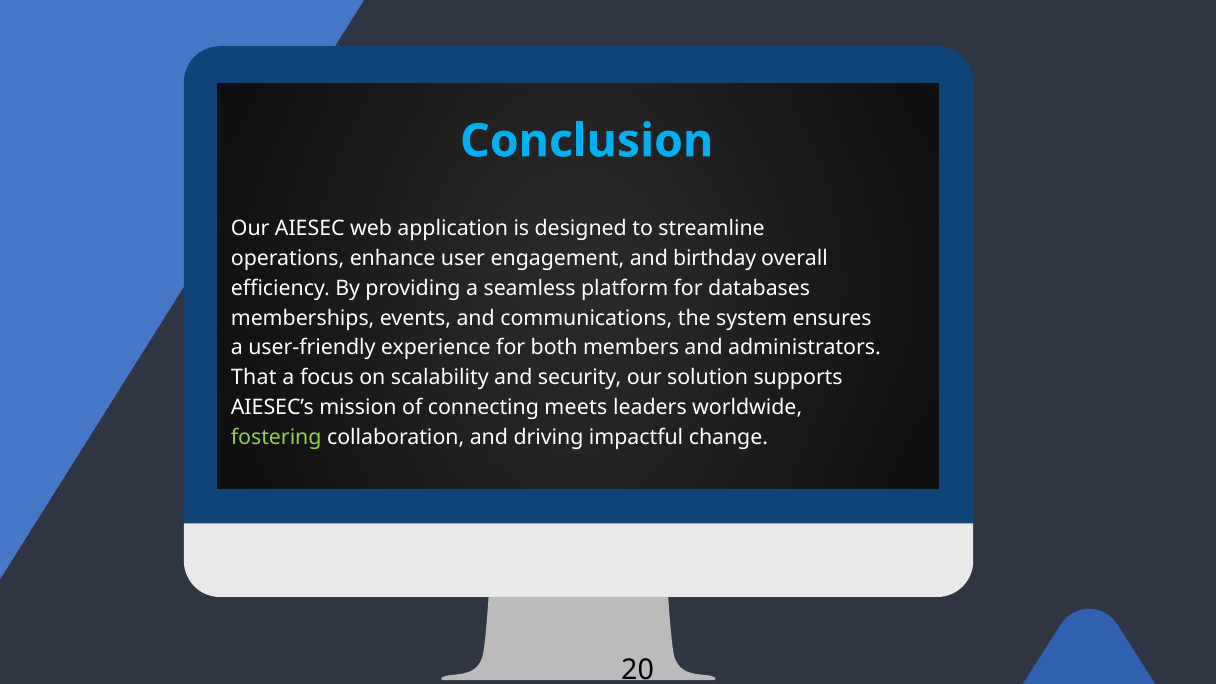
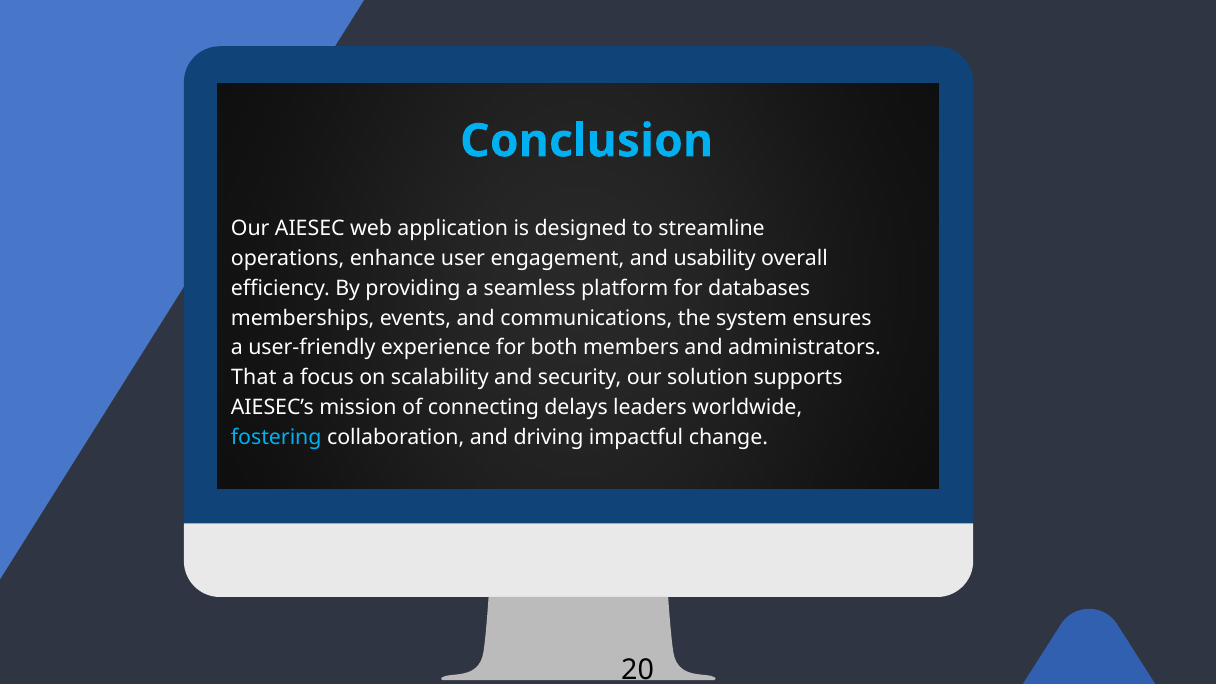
birthday: birthday -> usability
meets: meets -> delays
fostering colour: light green -> light blue
